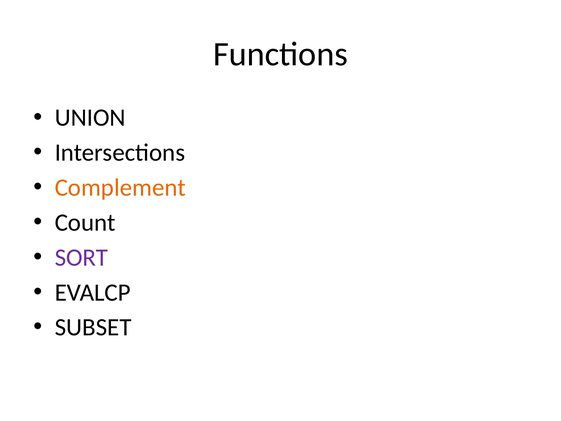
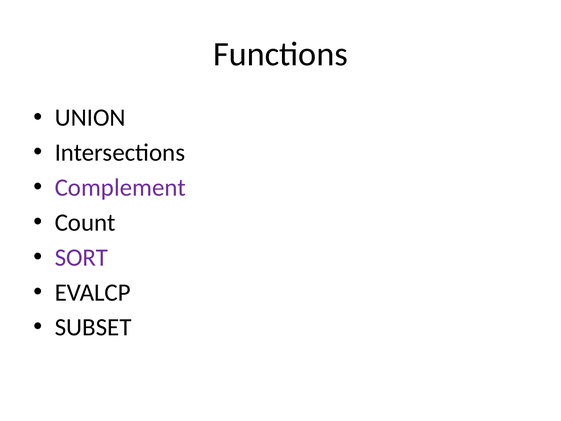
Complement colour: orange -> purple
